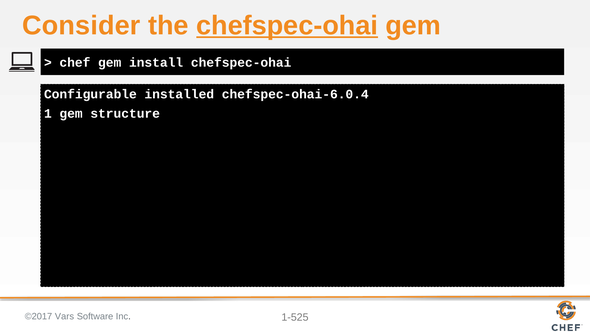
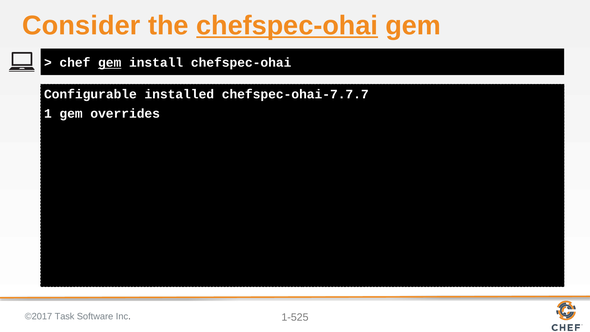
gem at (110, 63) underline: none -> present
chefspec-ohai-6.0.4: chefspec-ohai-6.0.4 -> chefspec-ohai-7.7.7
structure: structure -> overrides
Vars: Vars -> Task
